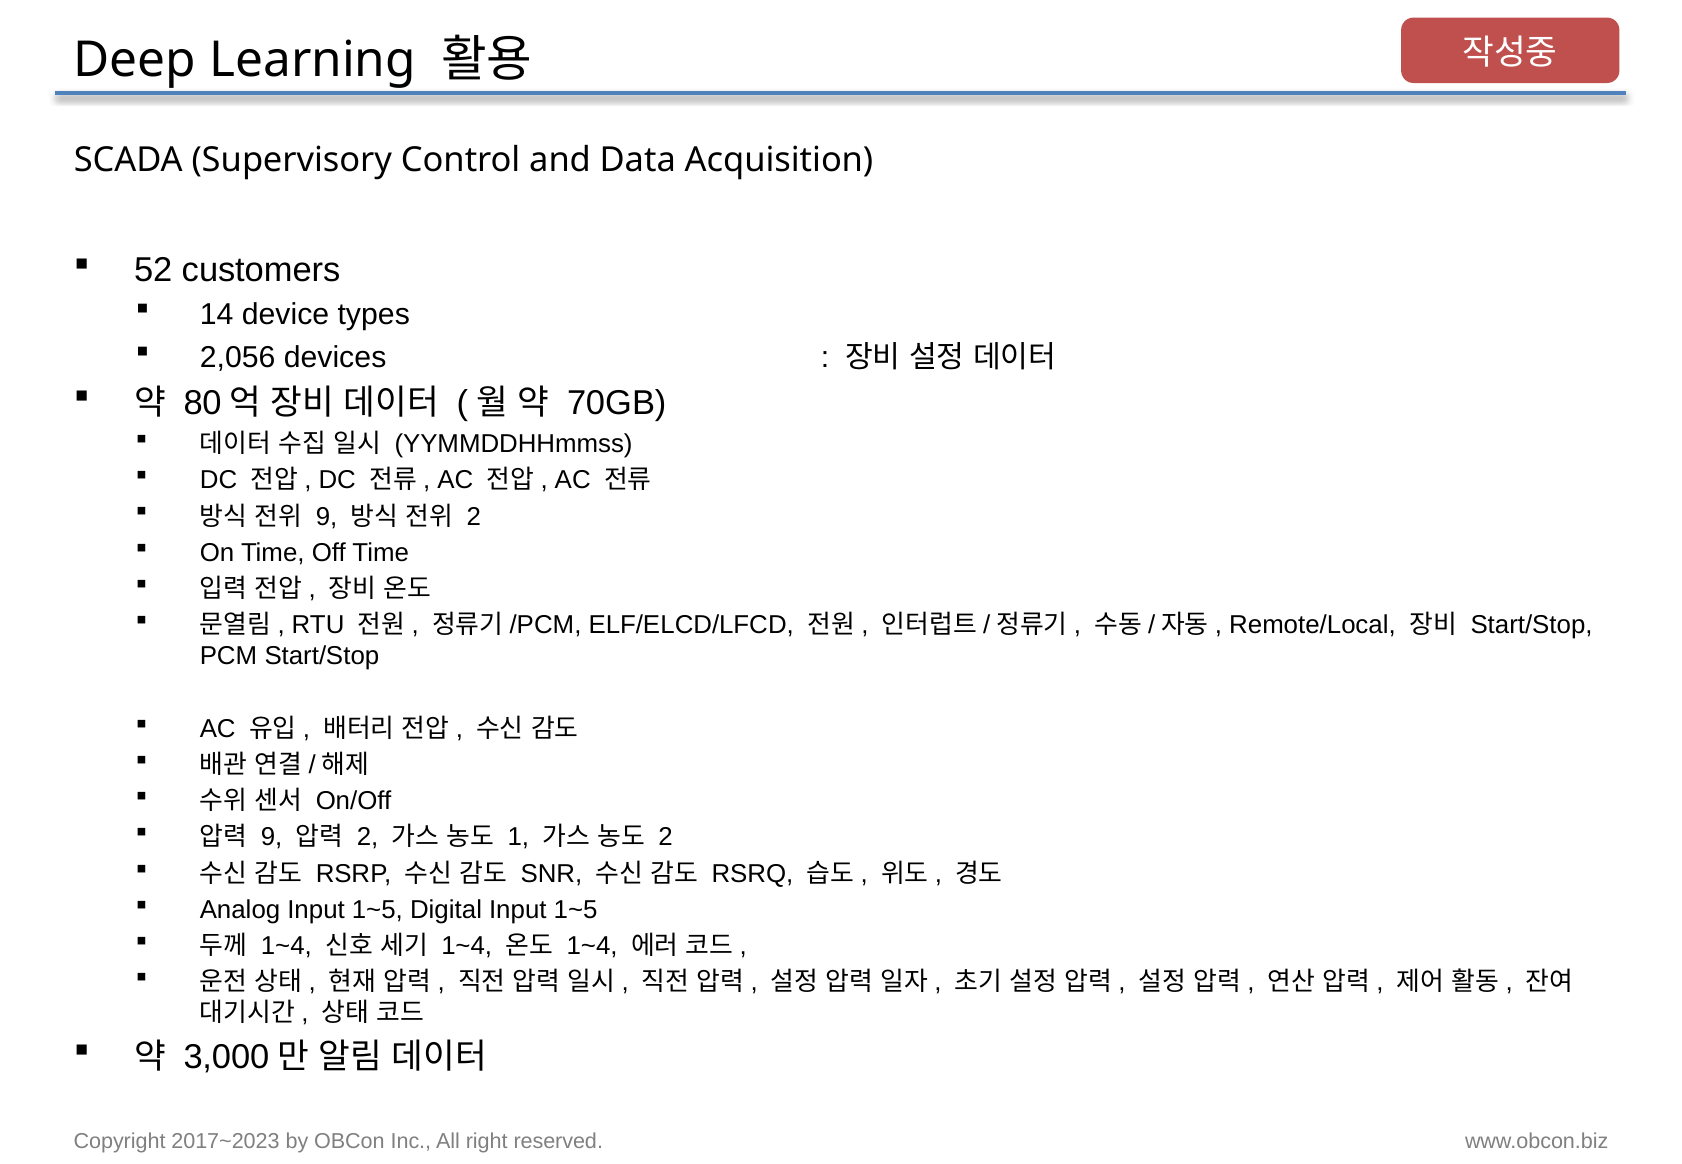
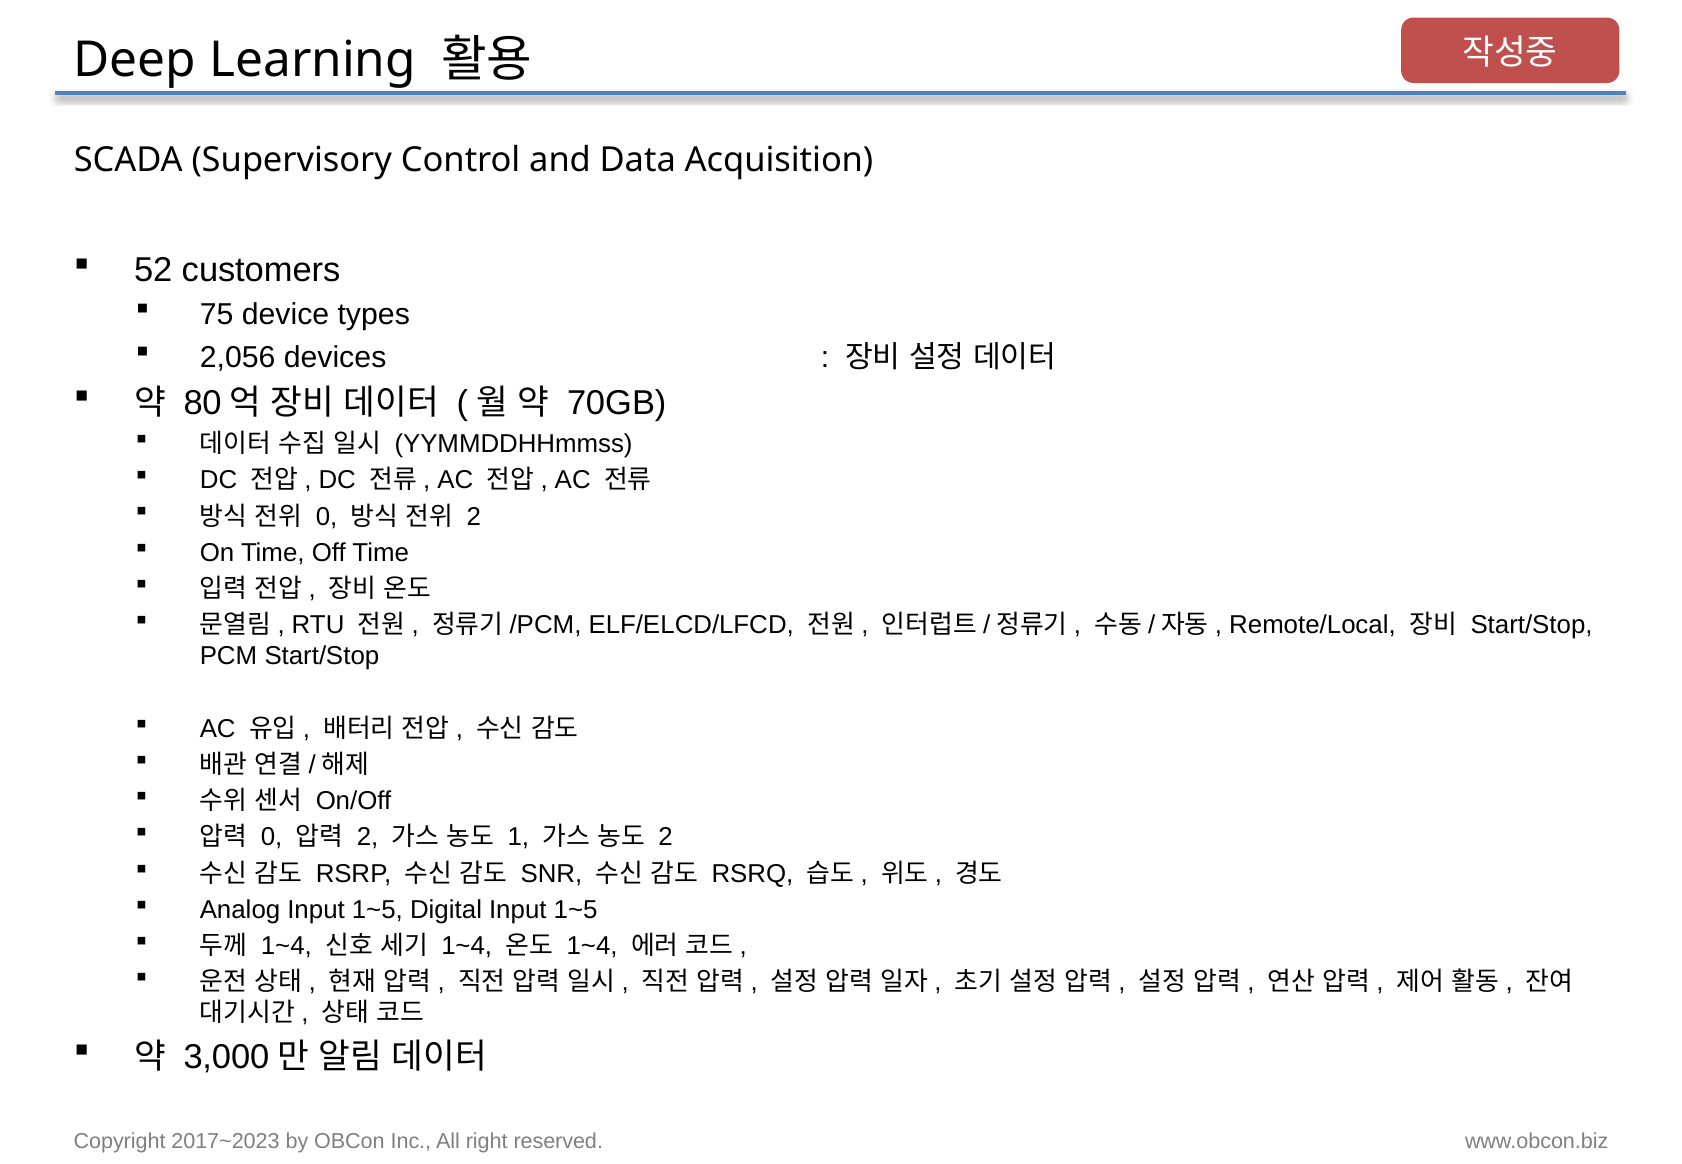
14: 14 -> 75
9 at (327, 517): 9 -> 0
9 at (272, 838): 9 -> 0
